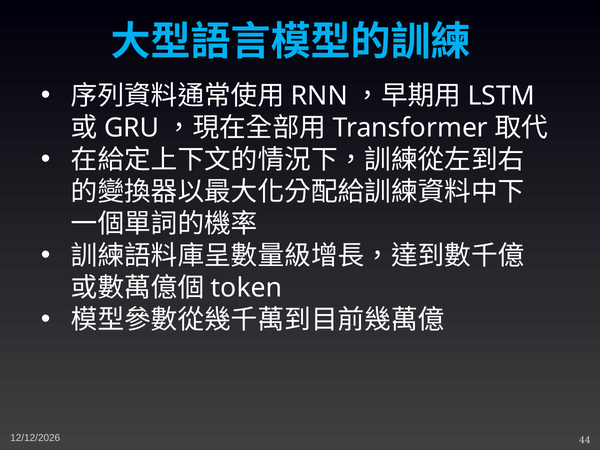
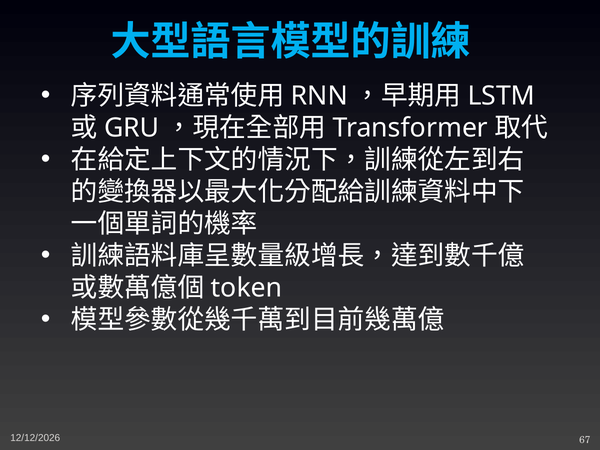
44: 44 -> 67
